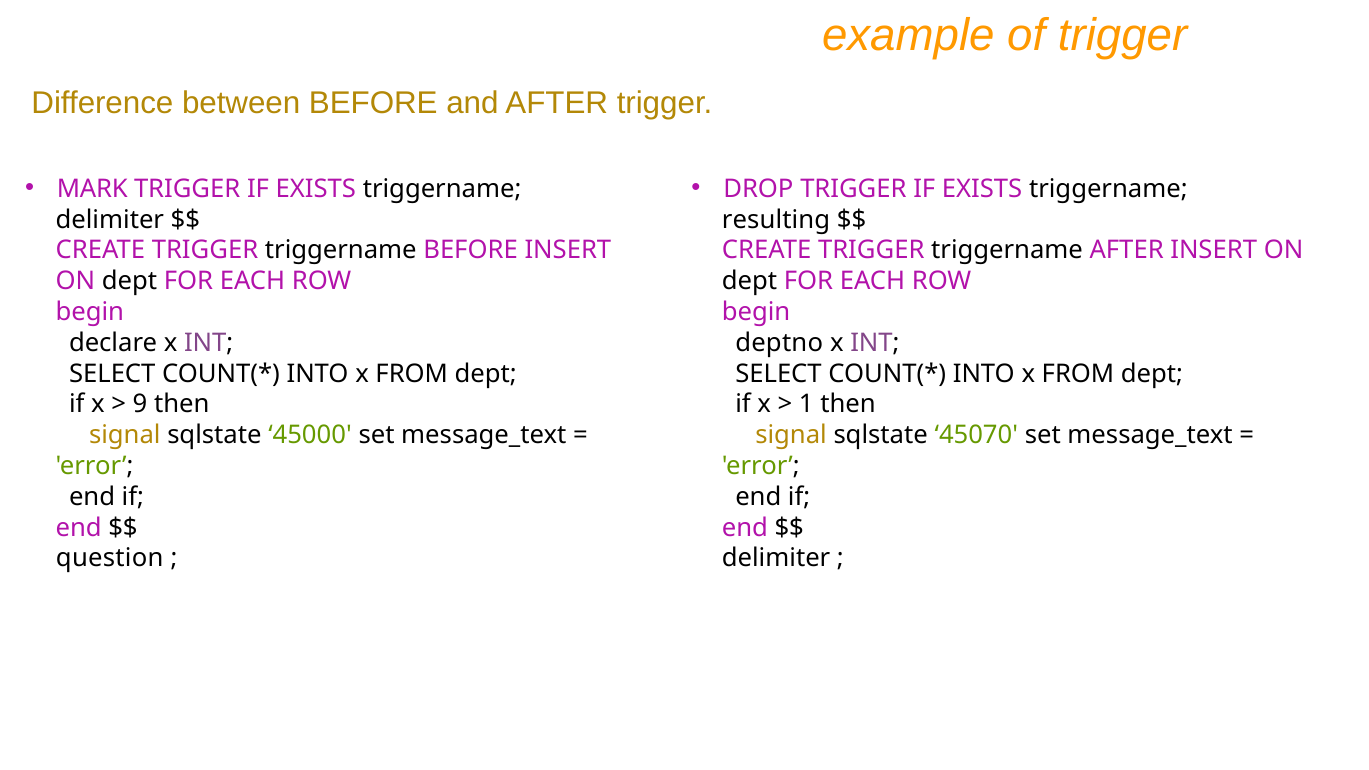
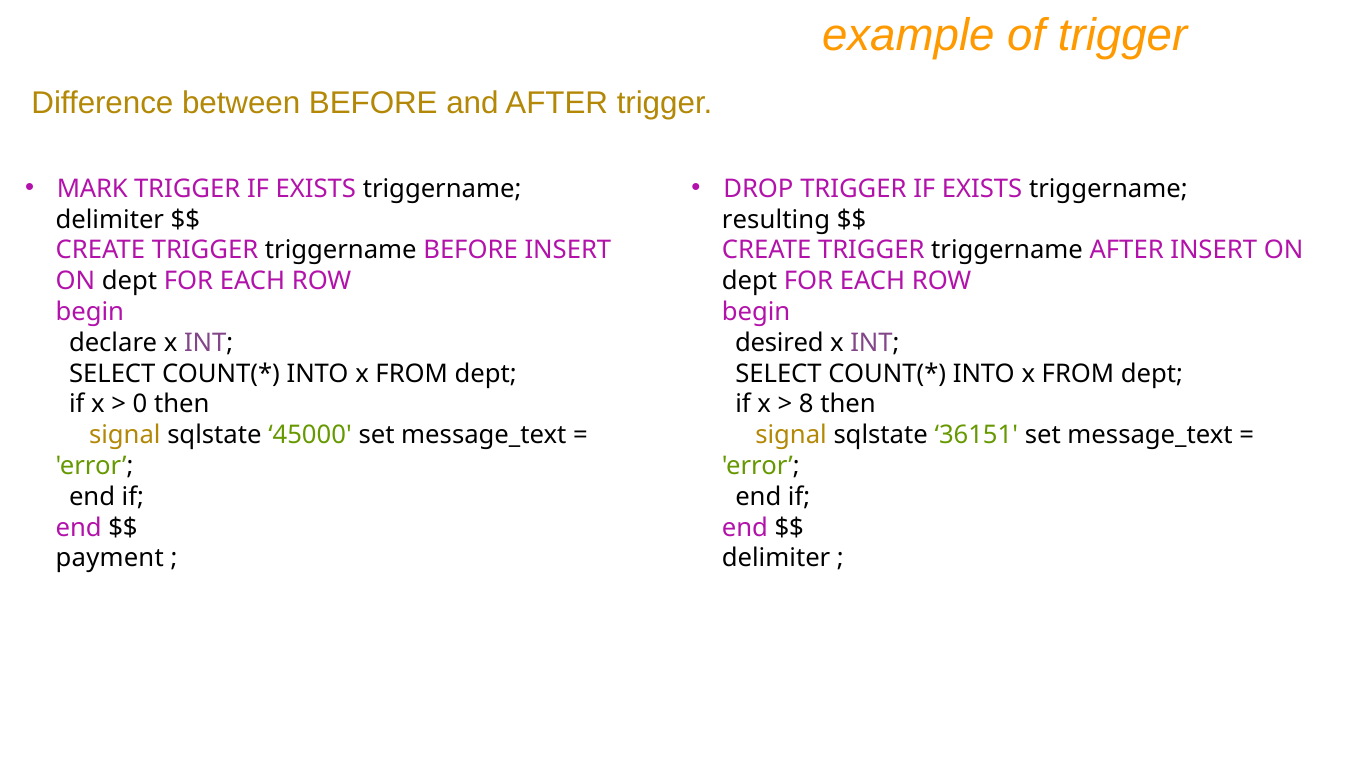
deptno: deptno -> desired
9: 9 -> 0
1: 1 -> 8
45070: 45070 -> 36151
question: question -> payment
